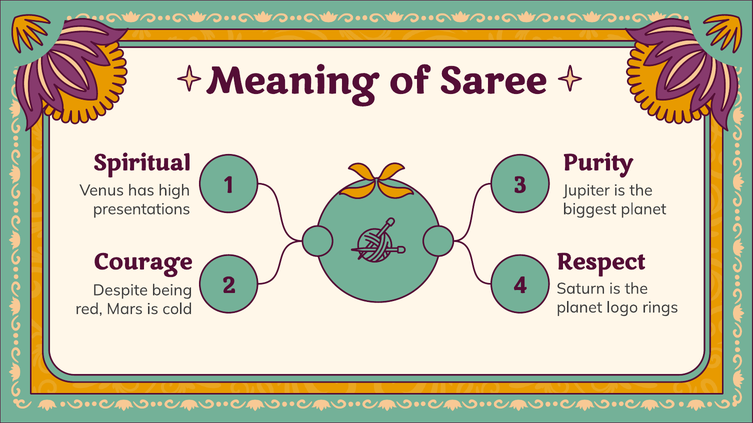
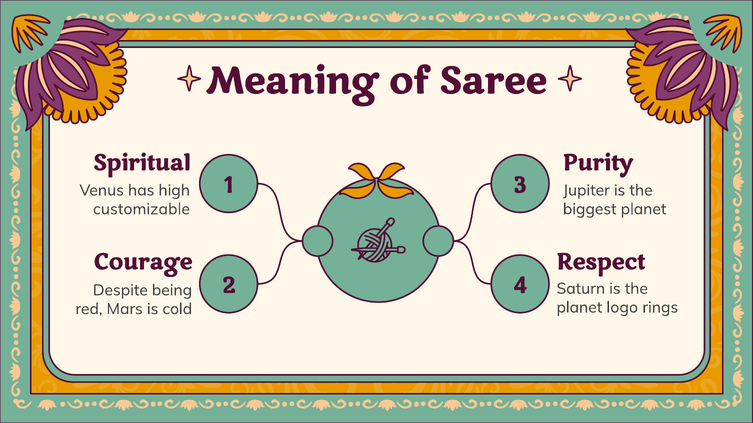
presentations: presentations -> customizable
